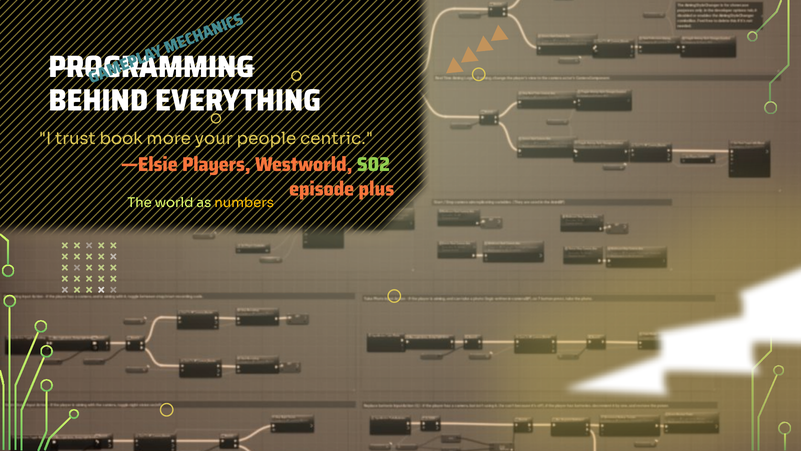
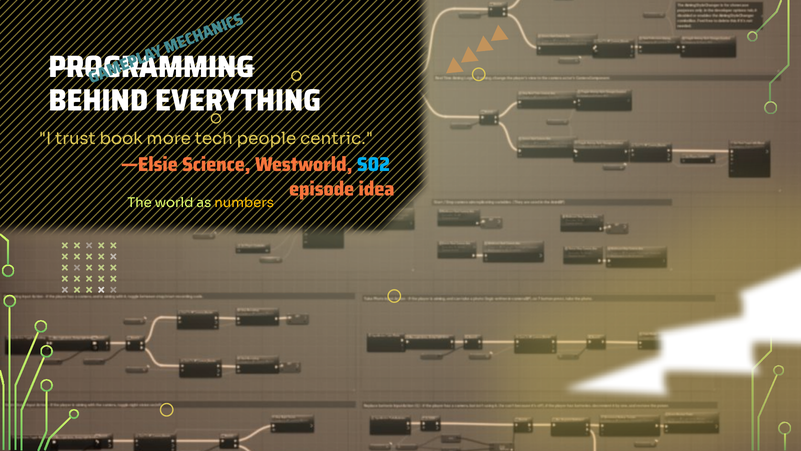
your: your -> tech
Players: Players -> Science
S02 colour: light green -> light blue
plus: plus -> idea
